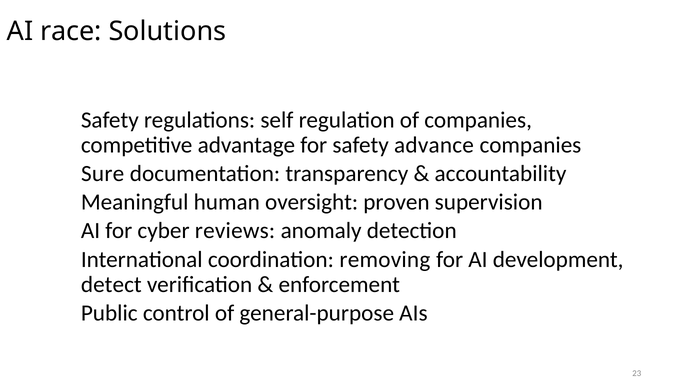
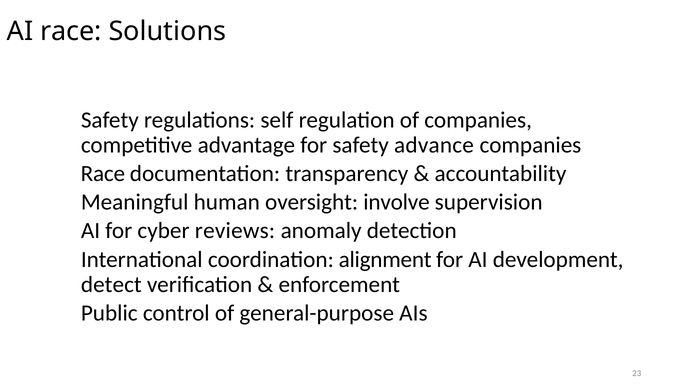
Sure at (103, 174): Sure -> Race
proven: proven -> involve
removing: removing -> alignment
